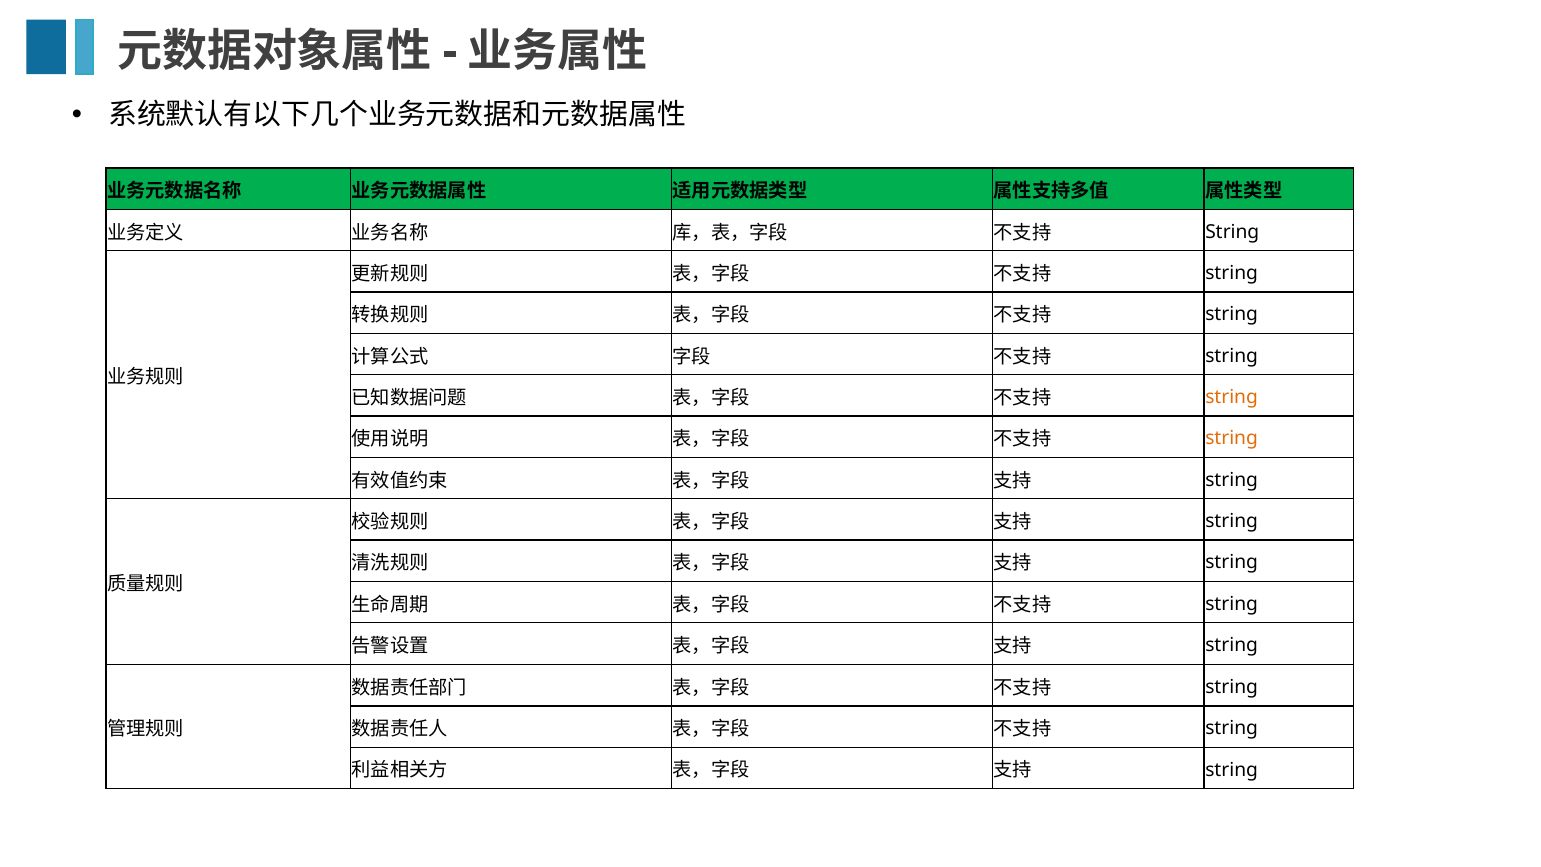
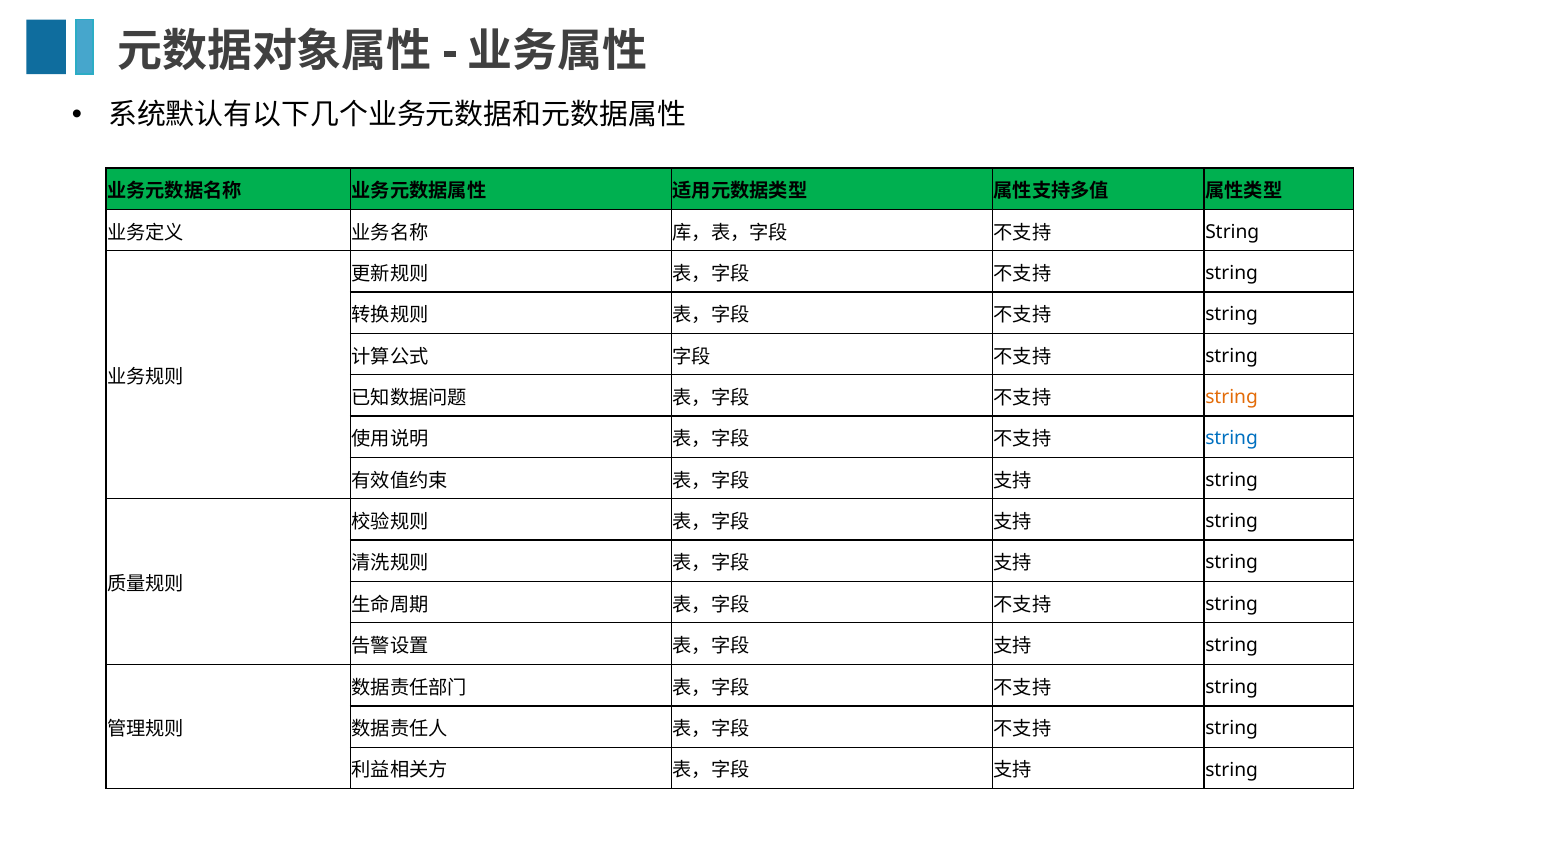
string at (1232, 438) colour: orange -> blue
